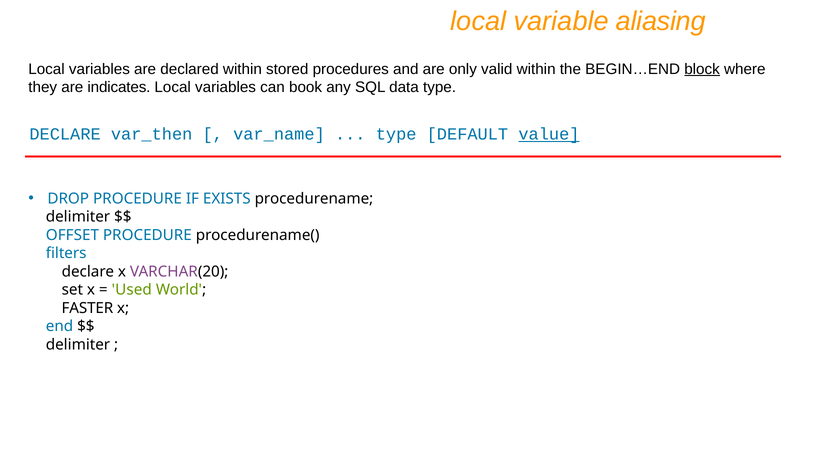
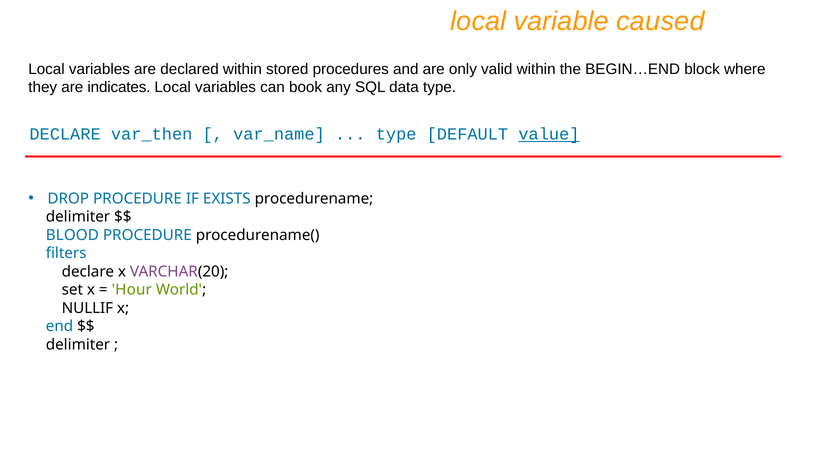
aliasing: aliasing -> caused
block underline: present -> none
OFFSET: OFFSET -> BLOOD
Used: Used -> Hour
FASTER: FASTER -> NULLIF
